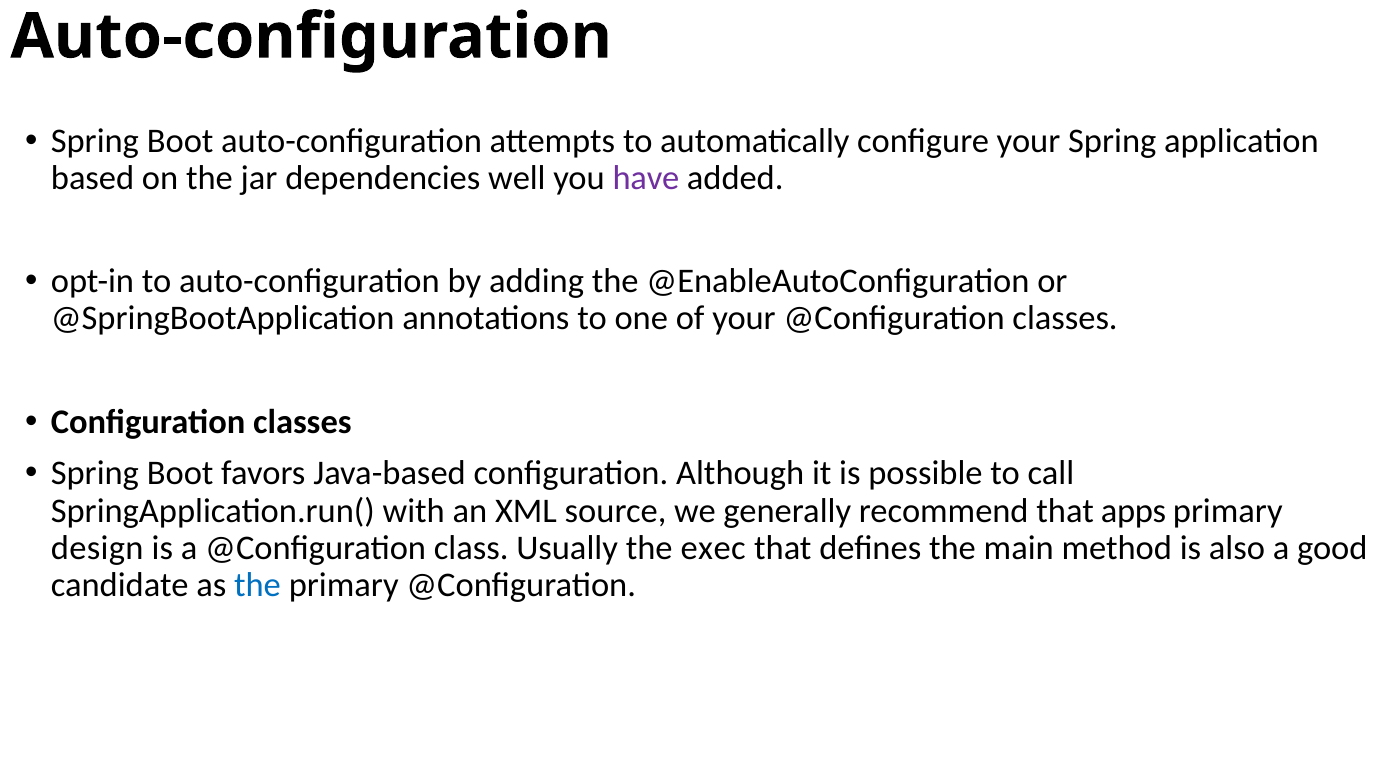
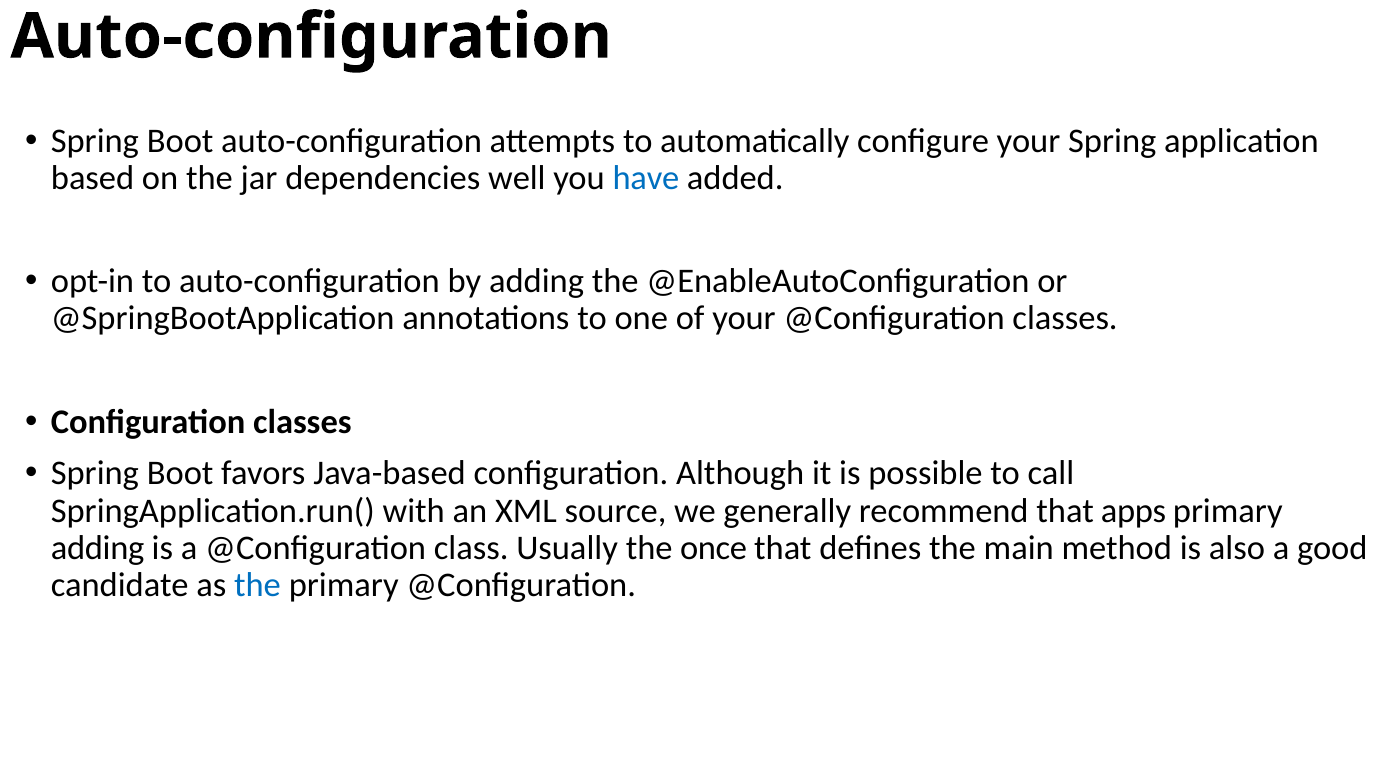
have colour: purple -> blue
design at (97, 548): design -> adding
exec: exec -> once
